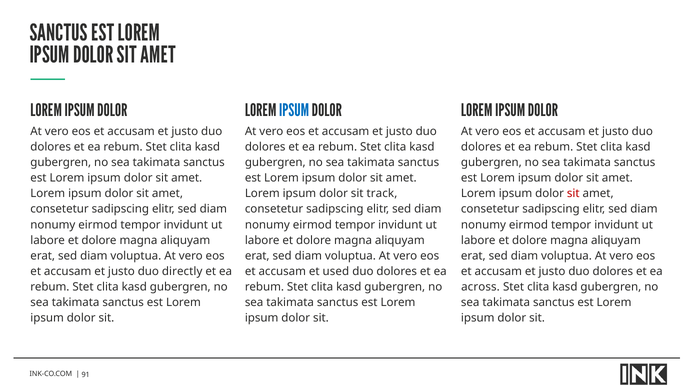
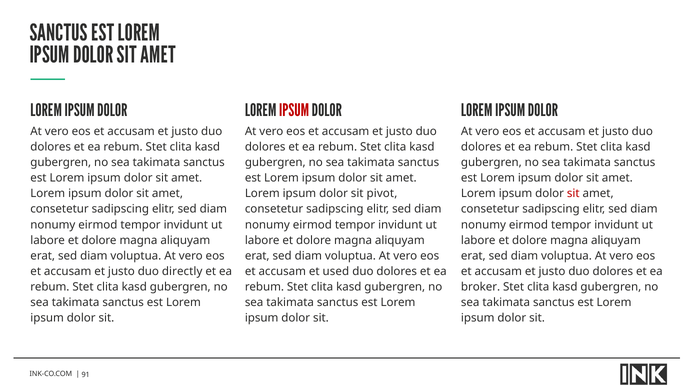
IPSUM at (294, 110) colour: blue -> red
track: track -> pivot
across: across -> broker
